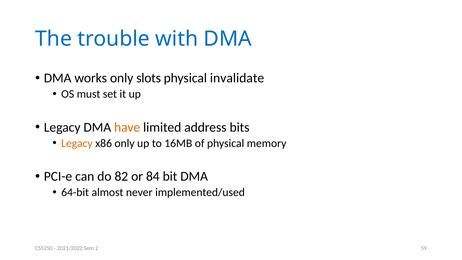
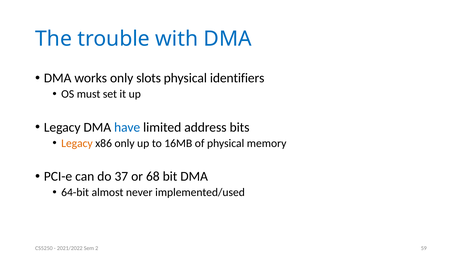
invalidate: invalidate -> identifiers
have colour: orange -> blue
82: 82 -> 37
84: 84 -> 68
